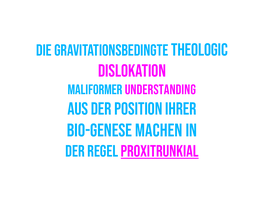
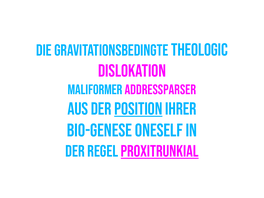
Understanding: Understanding -> Addressparser
Position underline: none -> present
machen: machen -> oneself
